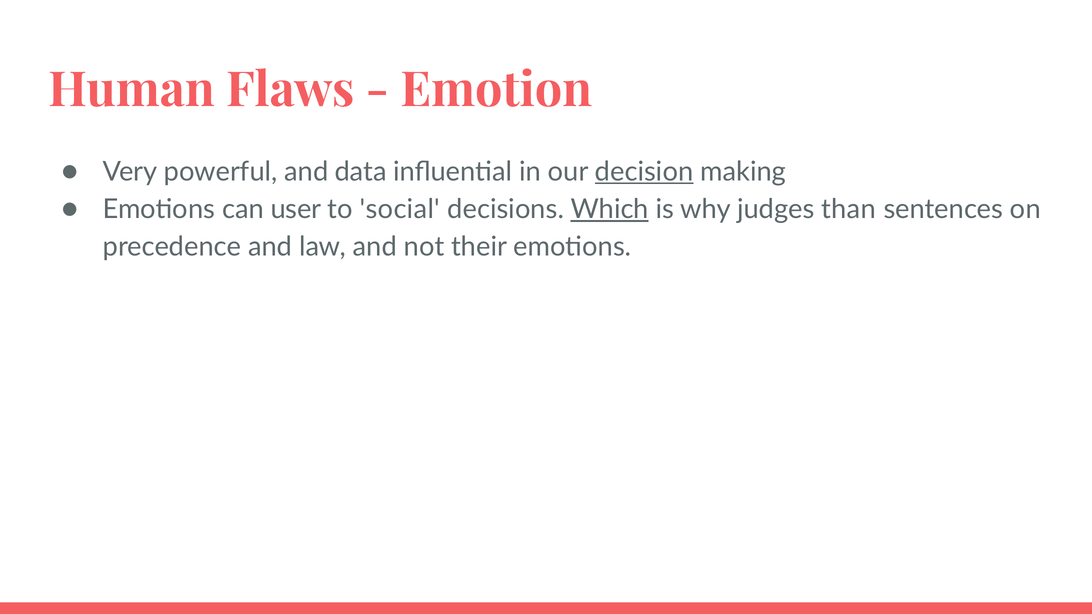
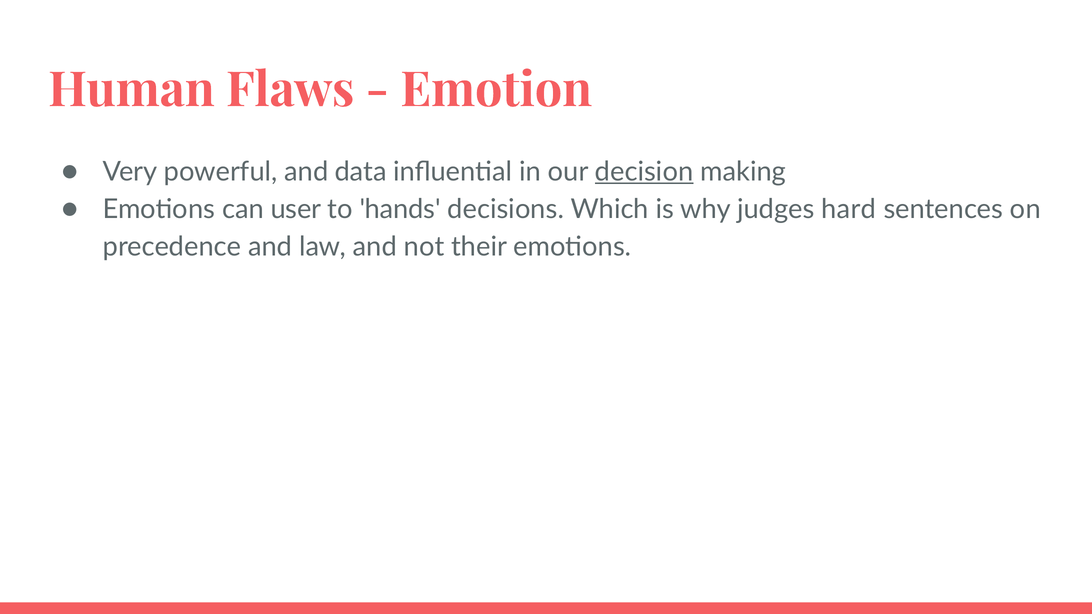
social: social -> hands
Which underline: present -> none
than: than -> hard
